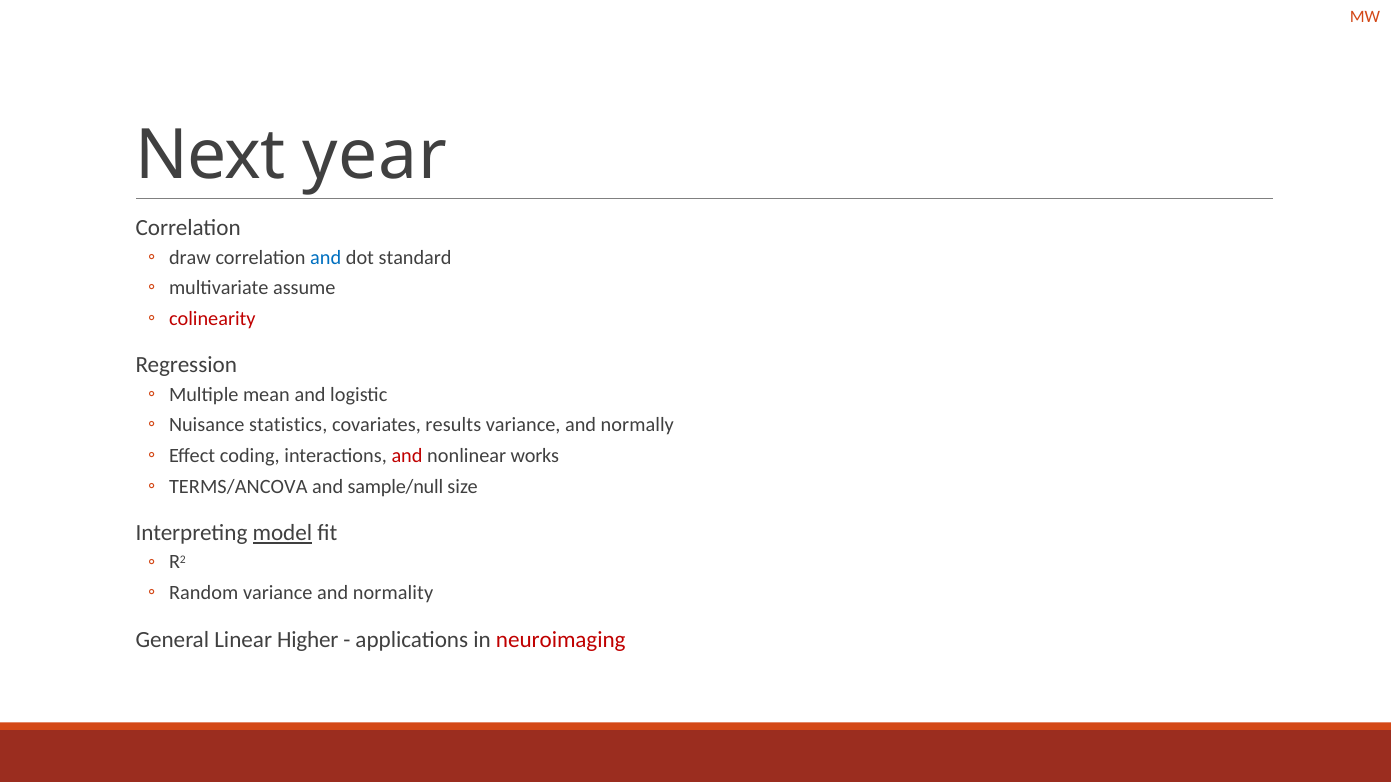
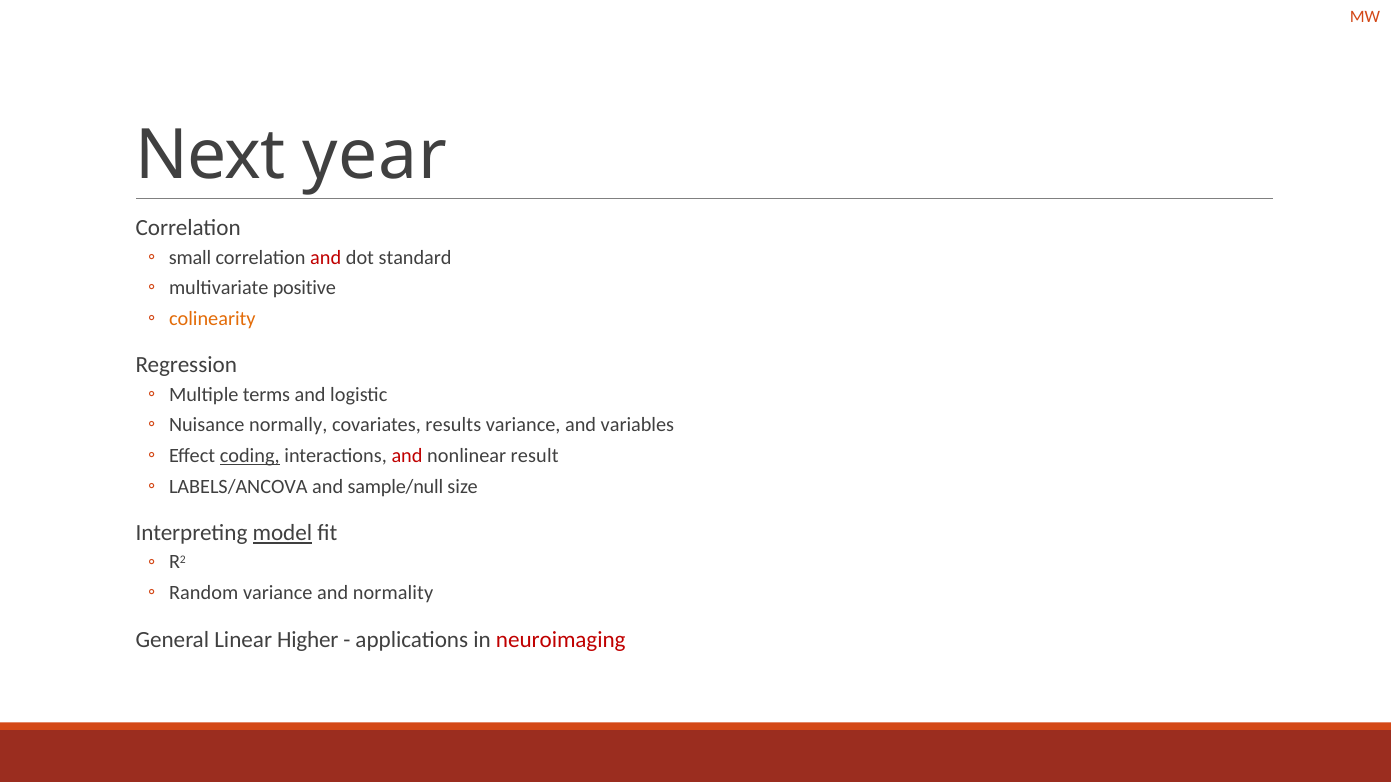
draw: draw -> small
and at (326, 257) colour: blue -> red
assume: assume -> positive
colinearity colour: red -> orange
mean: mean -> terms
statistics: statistics -> normally
normally: normally -> variables
coding underline: none -> present
works: works -> result
TERMS/ANCOVA: TERMS/ANCOVA -> LABELS/ANCOVA
